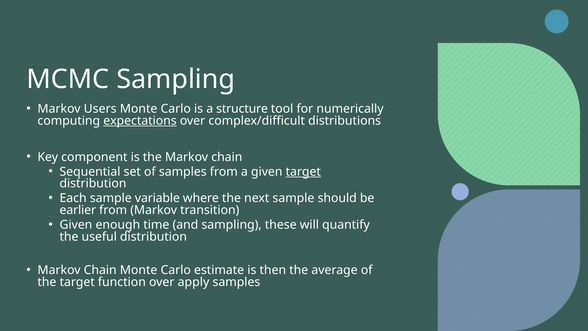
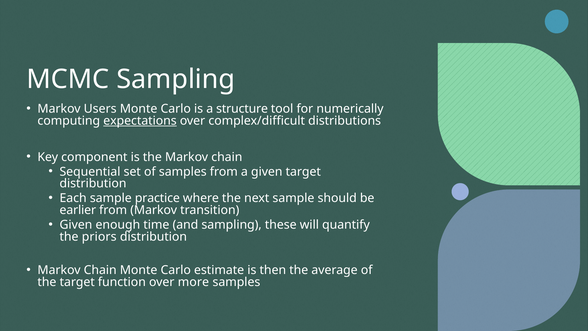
target at (303, 172) underline: present -> none
variable: variable -> practice
useful: useful -> priors
apply: apply -> more
